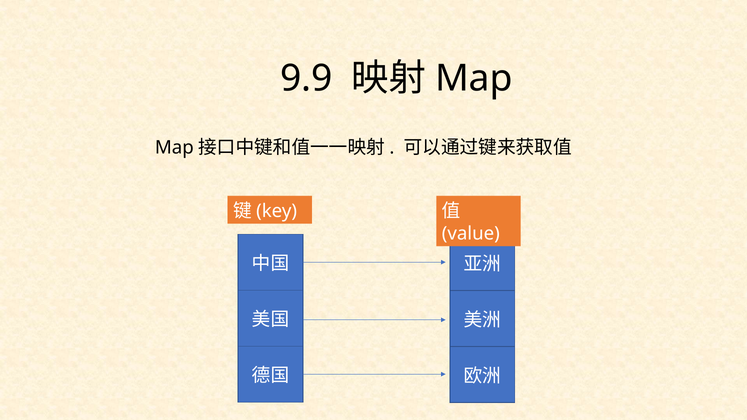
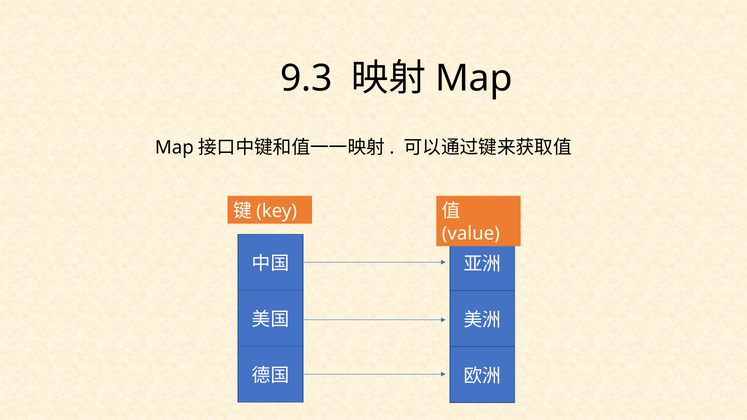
9.9: 9.9 -> 9.3
